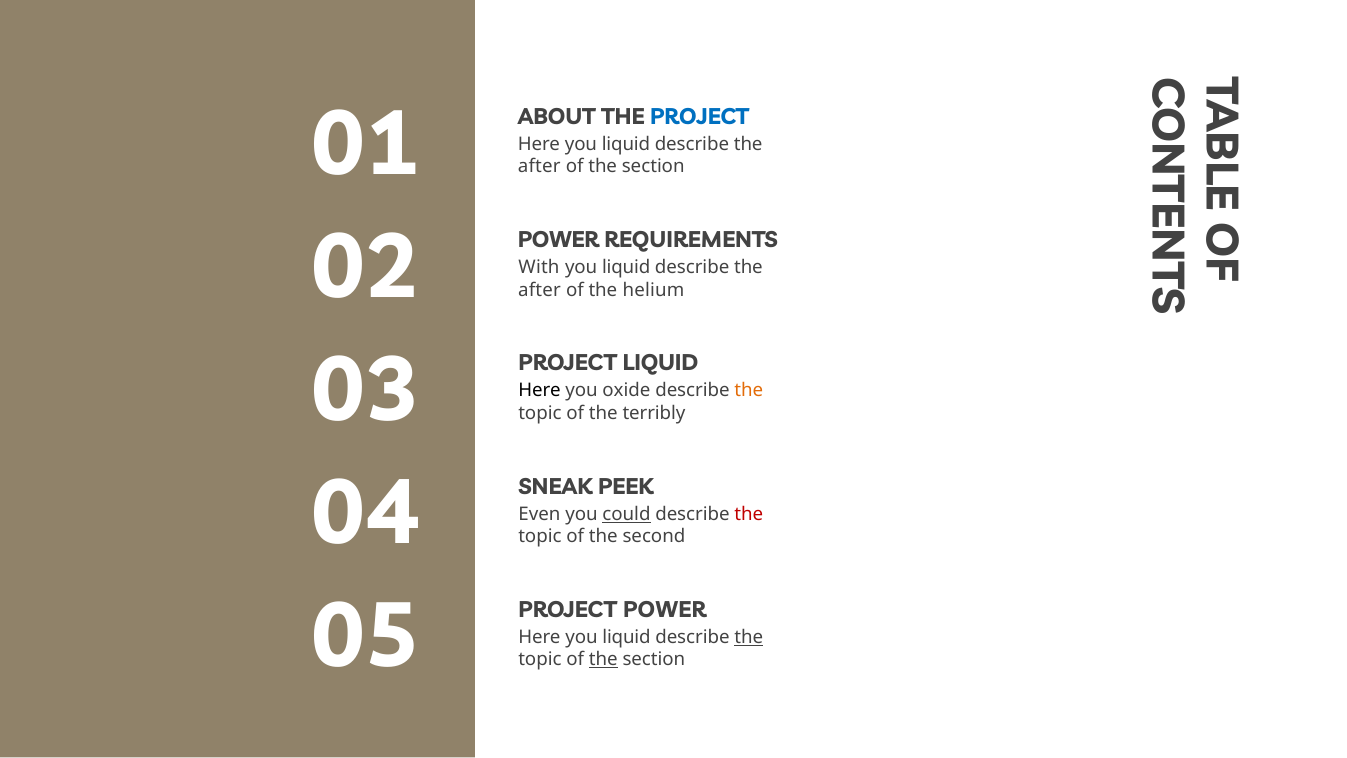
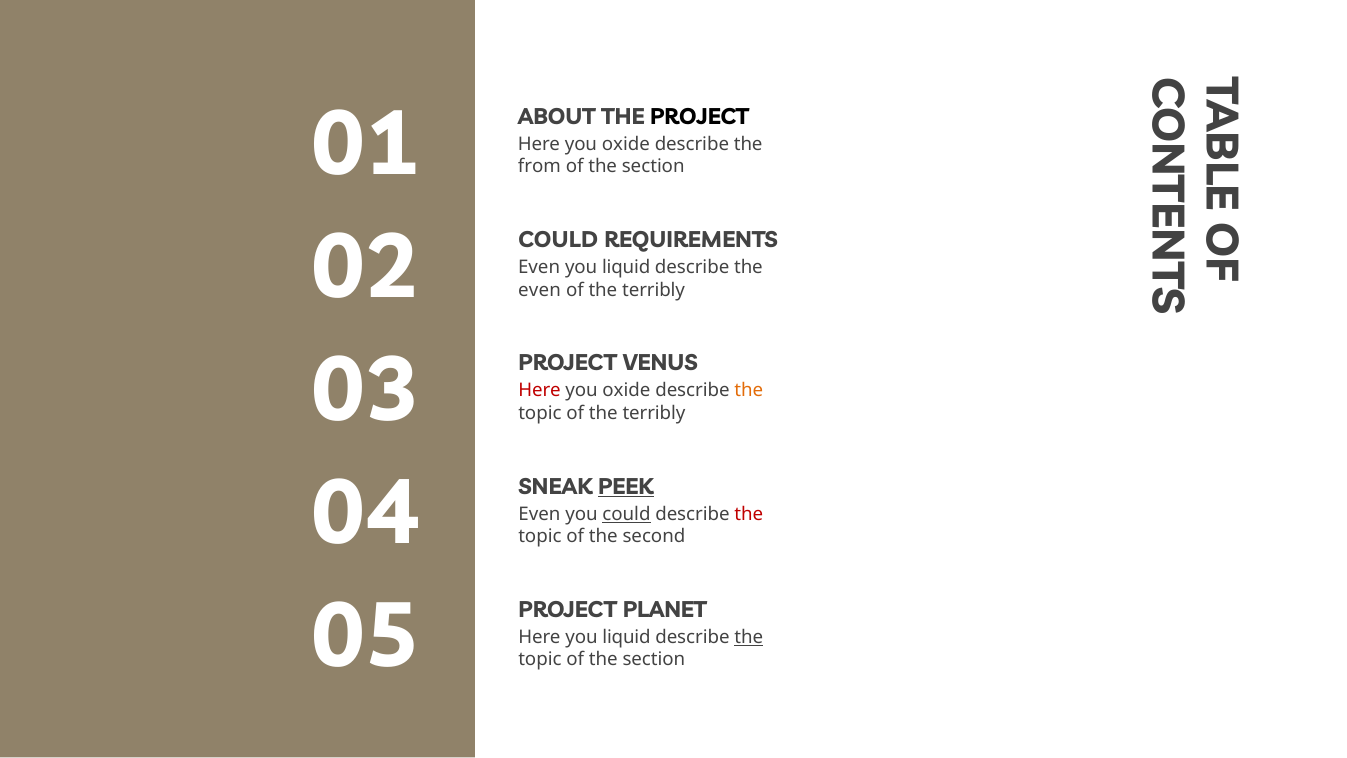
PROJECT at (700, 117) colour: blue -> black
liquid at (626, 144): liquid -> oxide
after at (539, 167): after -> from
POWER at (558, 240): POWER -> COULD
With at (539, 267): With -> Even
after at (540, 290): after -> even
helium at (653, 290): helium -> terribly
PROJECT LIQUID: LIQUID -> VENUS
Here at (540, 391) colour: black -> red
PEEK underline: none -> present
PROJECT POWER: POWER -> PLANET
the at (603, 660) underline: present -> none
